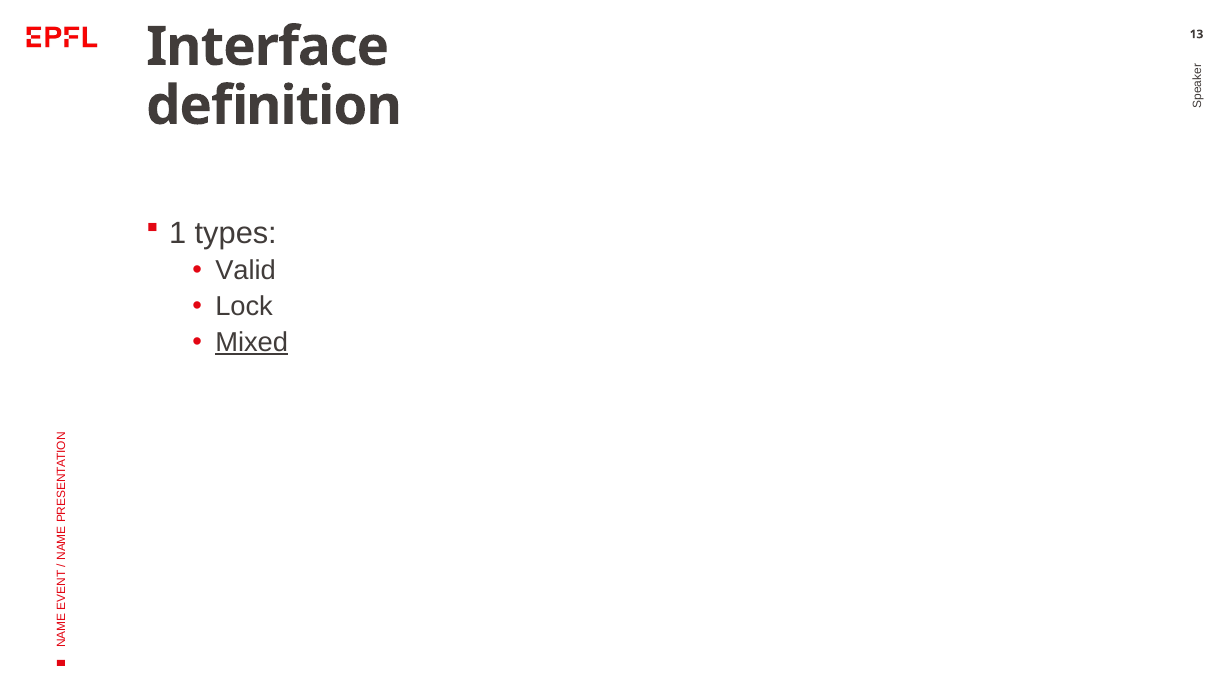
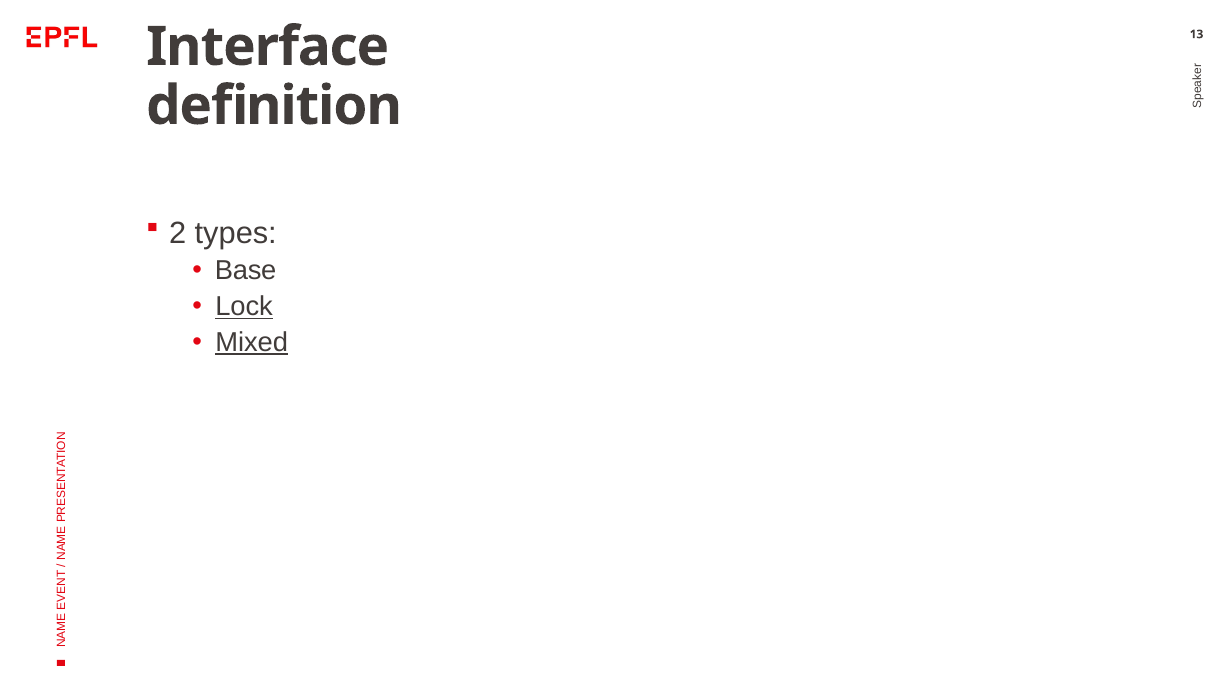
1: 1 -> 2
Valid: Valid -> Base
Lock underline: none -> present
